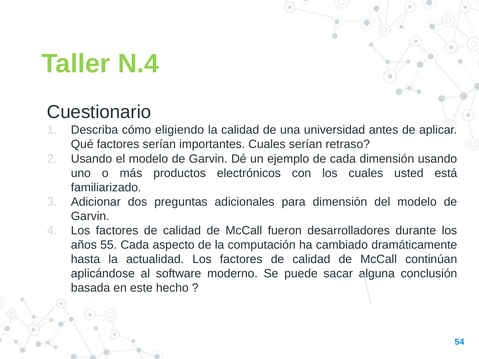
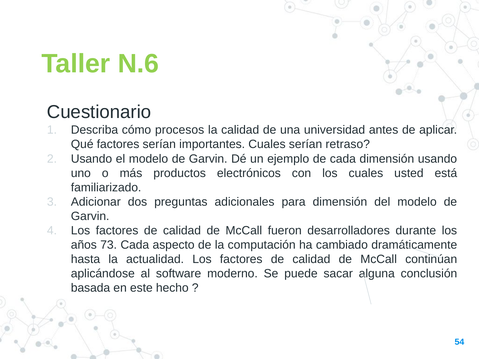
N.4: N.4 -> N.6
eligiendo: eligiendo -> procesos
55: 55 -> 73
